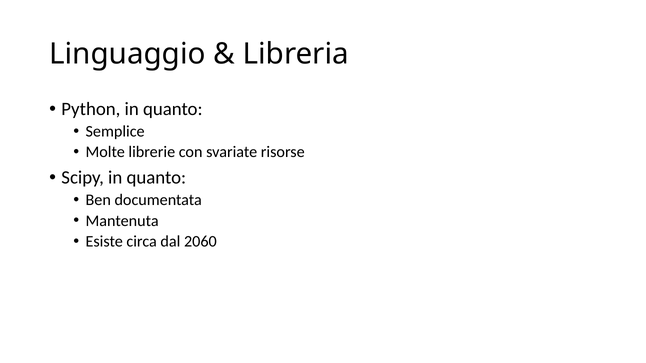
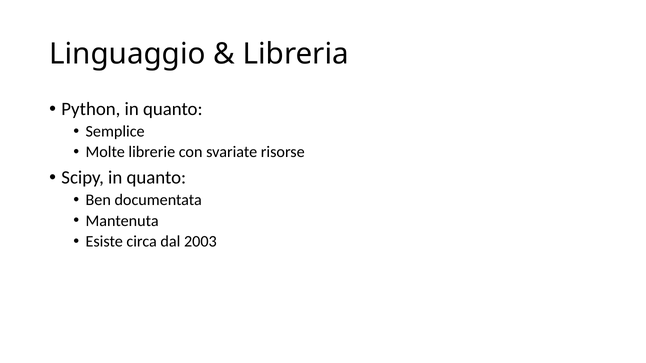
2060: 2060 -> 2003
